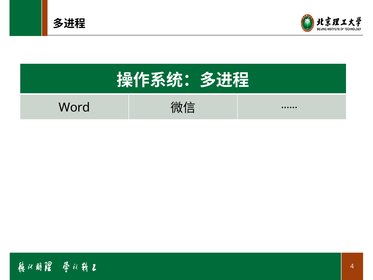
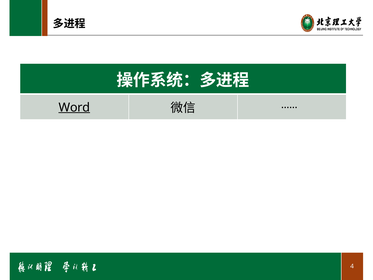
Word underline: none -> present
